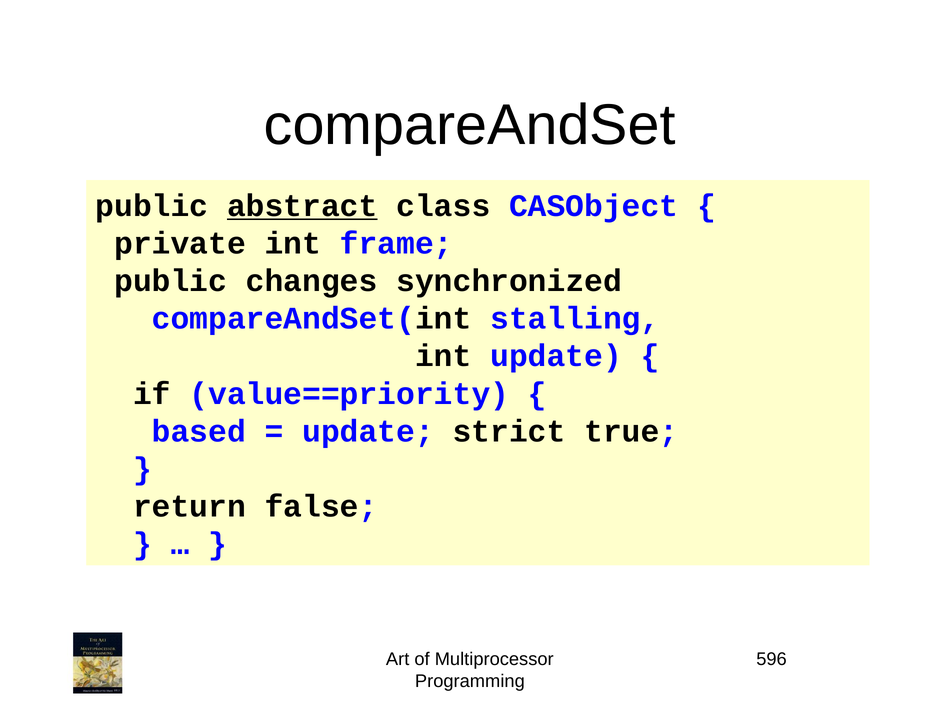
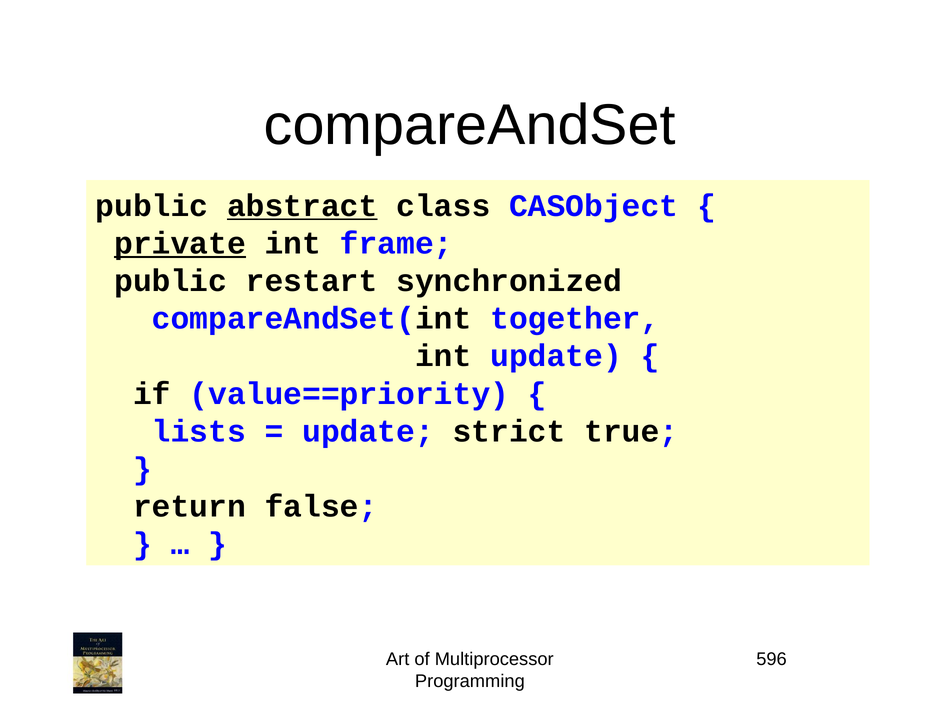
private underline: none -> present
changes: changes -> restart
stalling: stalling -> together
based: based -> lists
